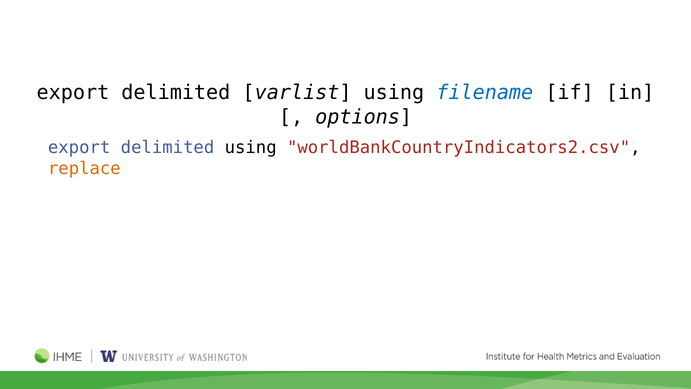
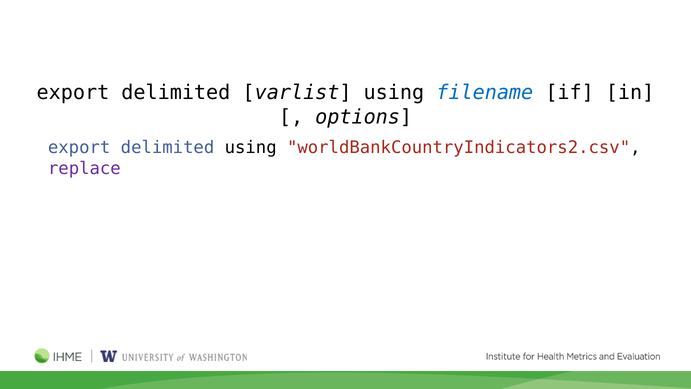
replace colour: orange -> purple
